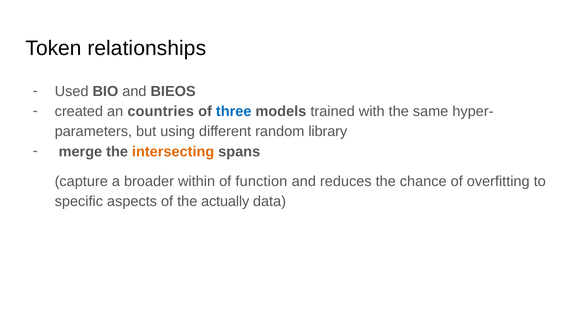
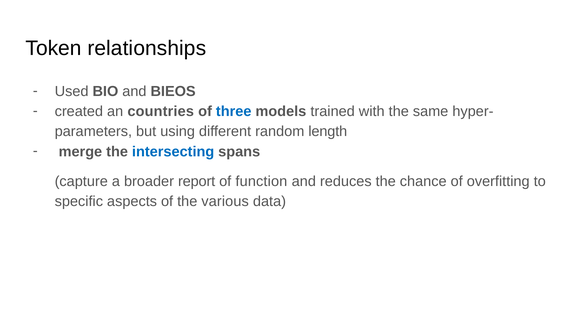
library: library -> length
intersecting colour: orange -> blue
within: within -> report
actually: actually -> various
